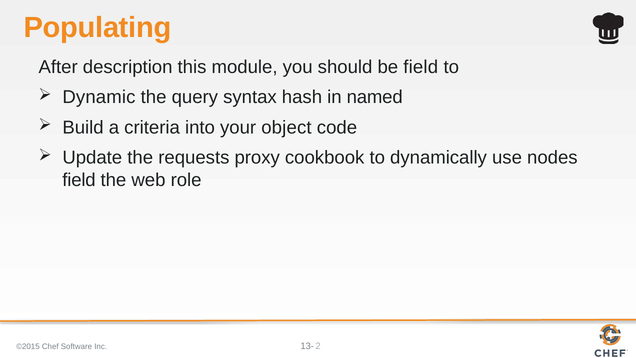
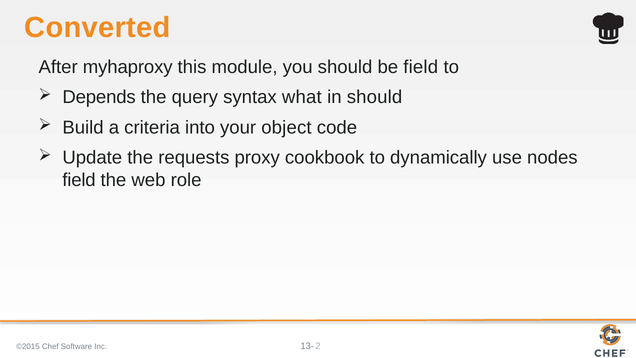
Populating: Populating -> Converted
description: description -> myhaproxy
Dynamic: Dynamic -> Depends
hash: hash -> what
in named: named -> should
